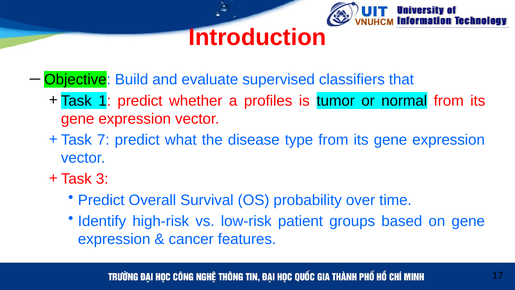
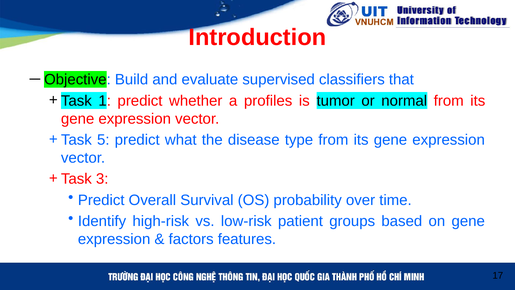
7: 7 -> 5
cancer: cancer -> factors
